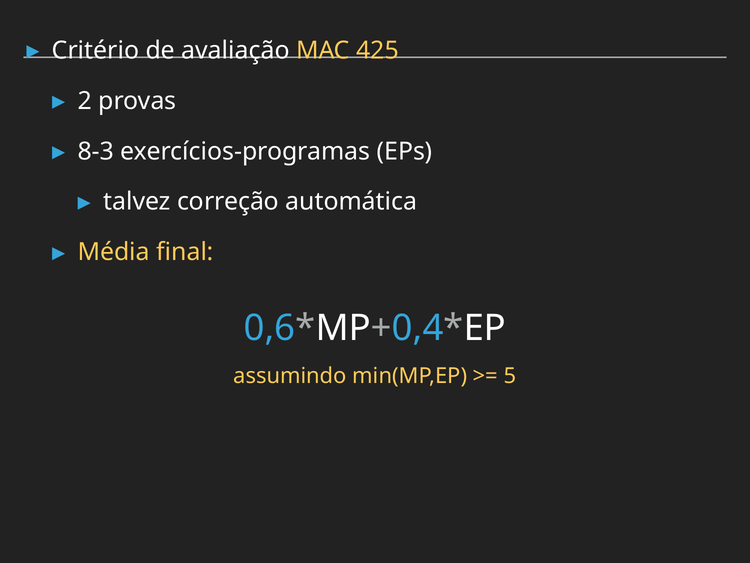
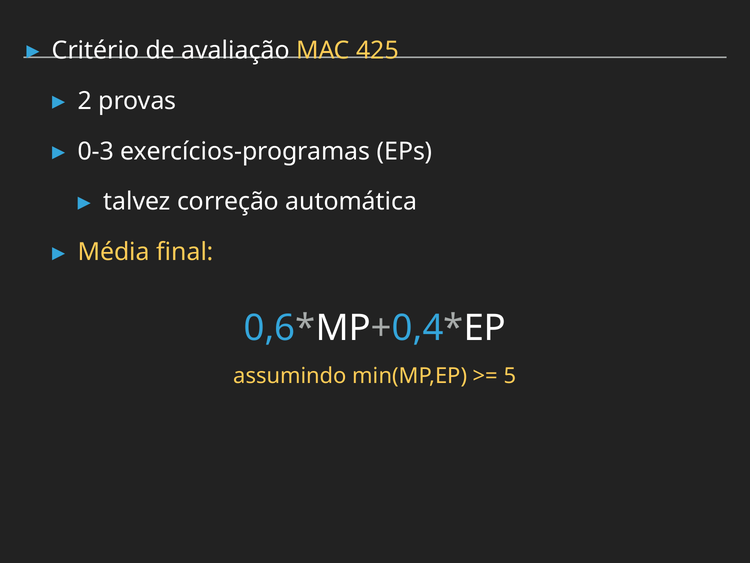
8-3: 8-3 -> 0-3
